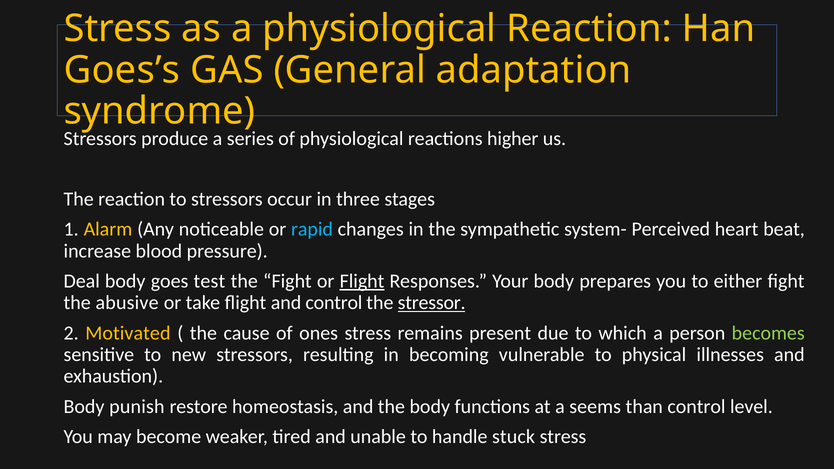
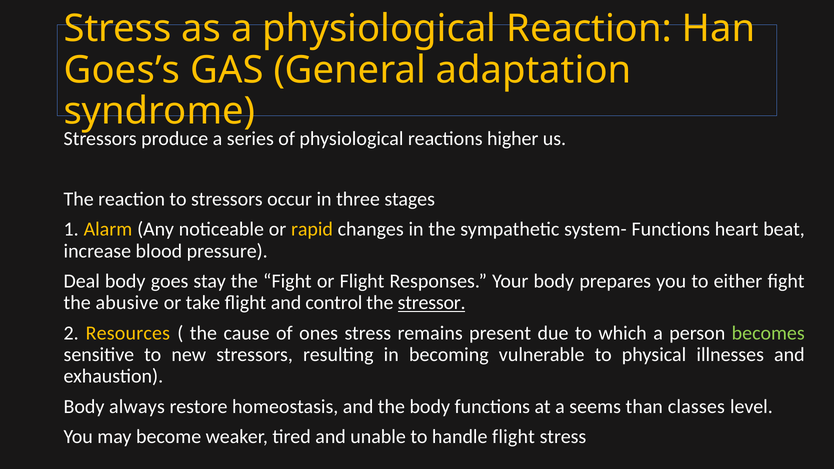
rapid colour: light blue -> yellow
system- Perceived: Perceived -> Functions
test: test -> stay
Flight at (362, 281) underline: present -> none
Motivated: Motivated -> Resources
punish: punish -> always
than control: control -> classes
handle stuck: stuck -> flight
